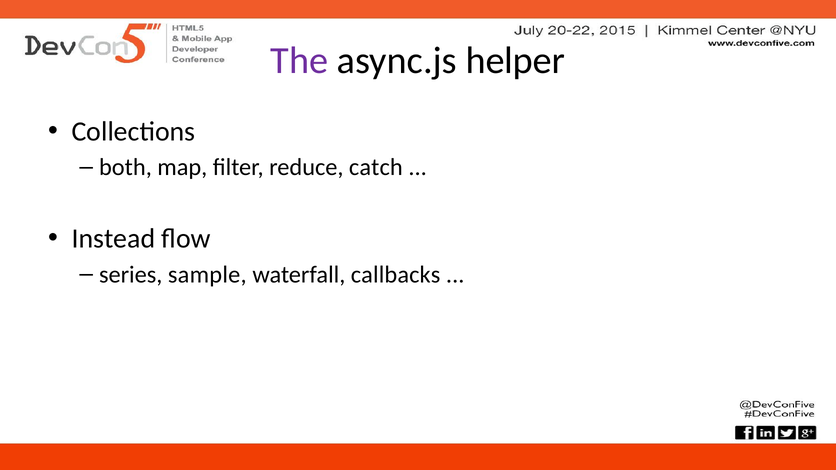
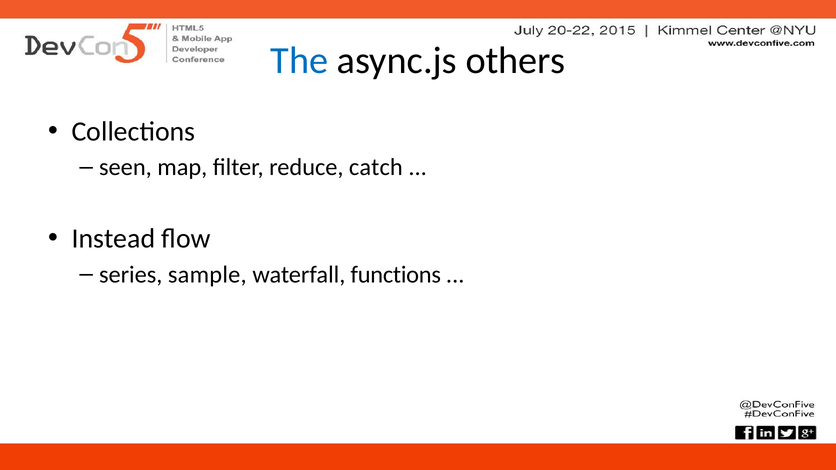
The colour: purple -> blue
helper: helper -> others
both: both -> seen
callbacks: callbacks -> functions
